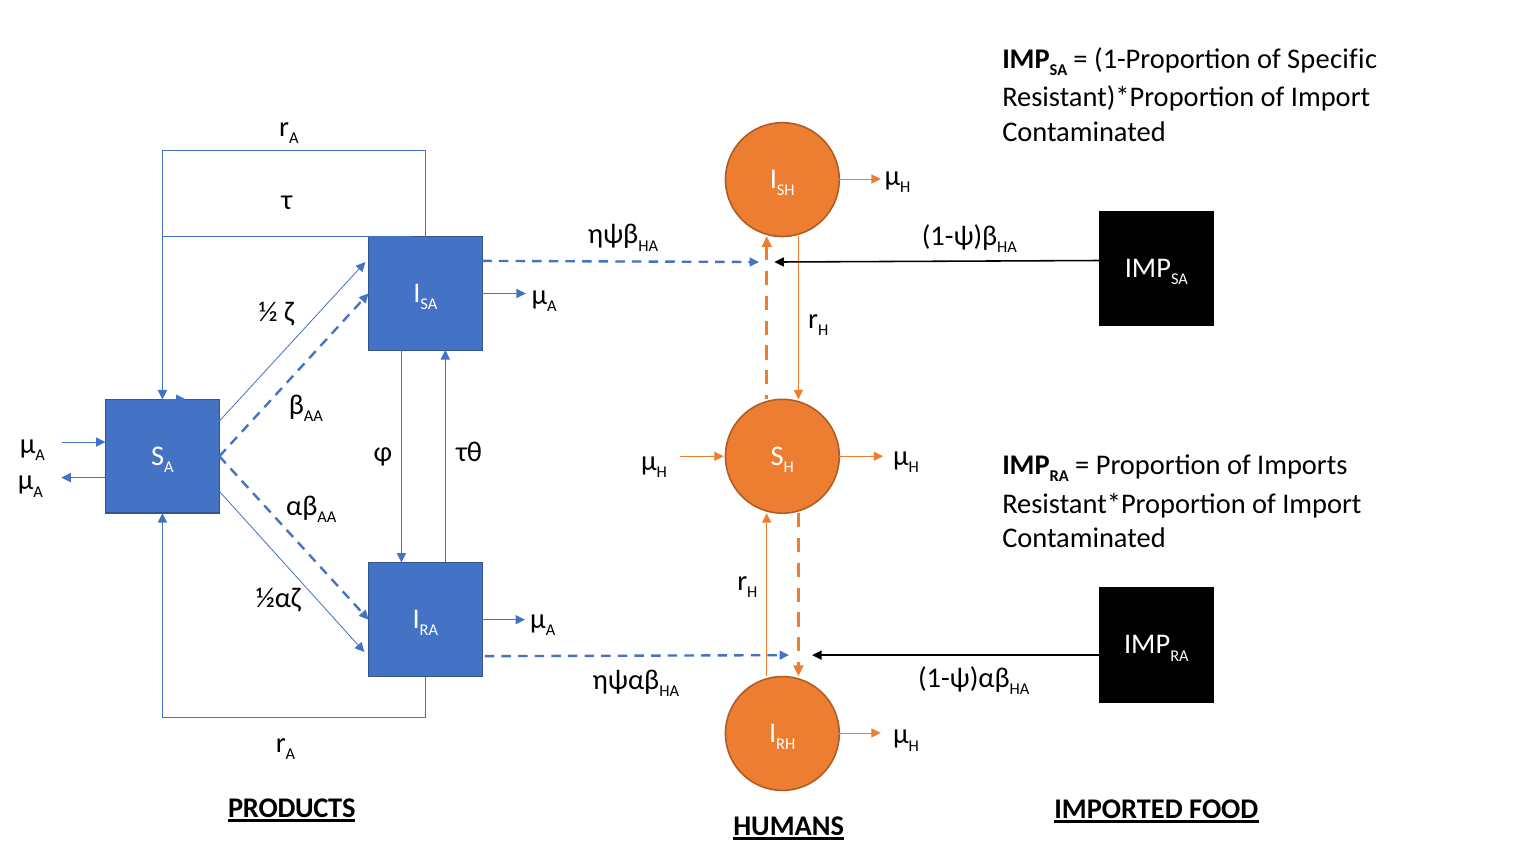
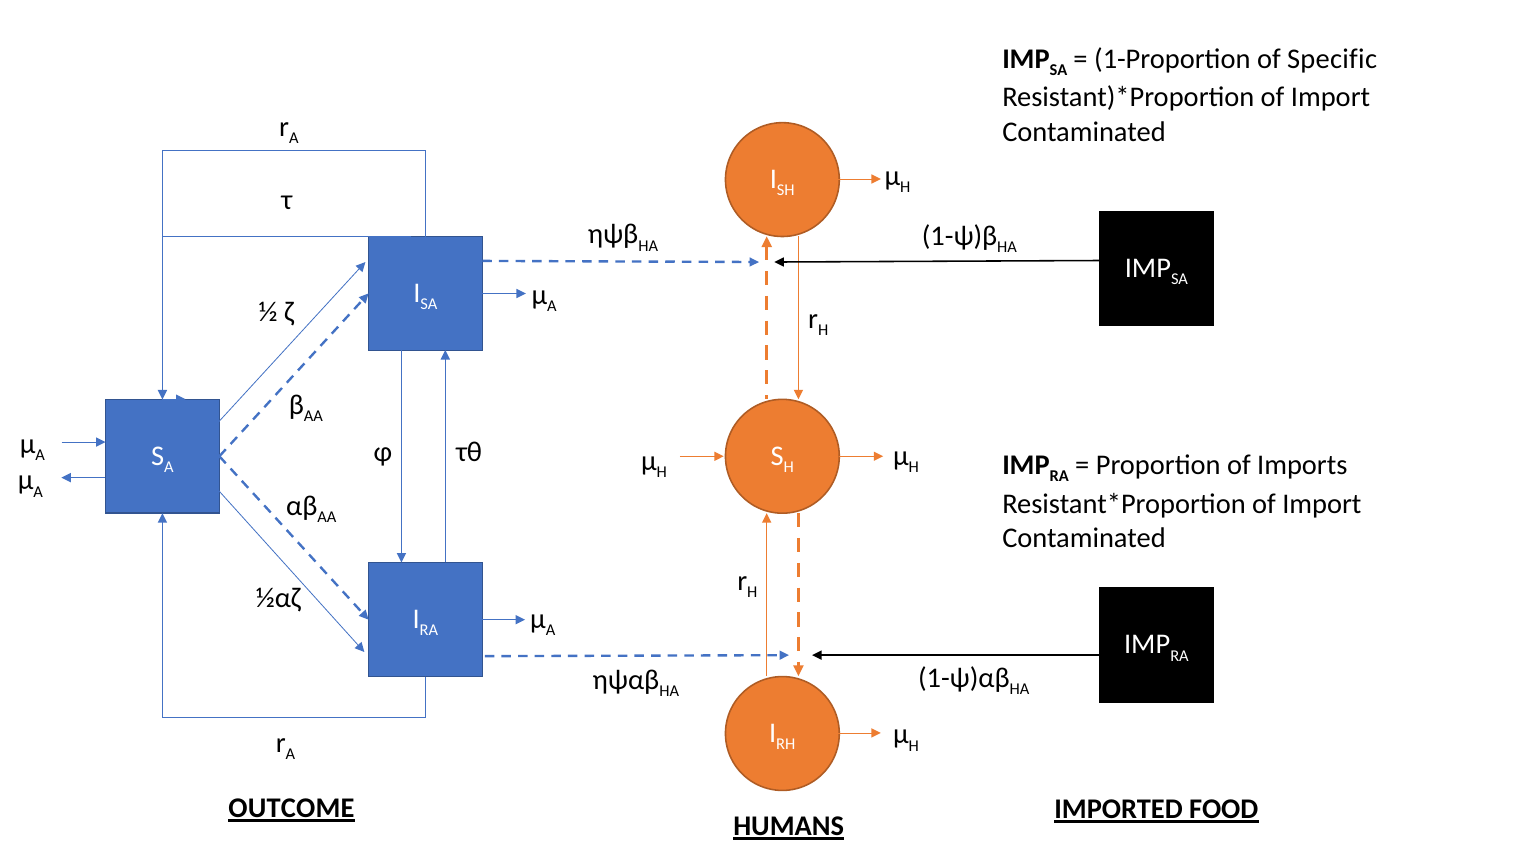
PRODUCTS: PRODUCTS -> OUTCOME
